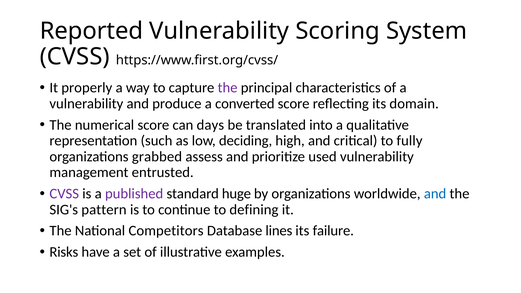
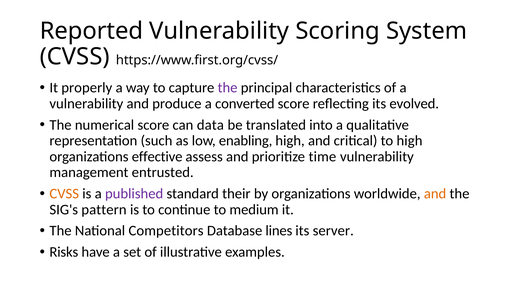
domain: domain -> evolved
days: days -> data
deciding: deciding -> enabling
to fully: fully -> high
grabbed: grabbed -> effective
used: used -> time
CVSS at (64, 194) colour: purple -> orange
huge: huge -> their
and at (435, 194) colour: blue -> orange
defining: defining -> medium
failure: failure -> server
